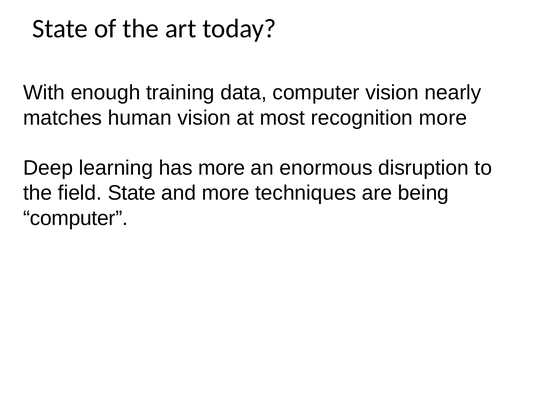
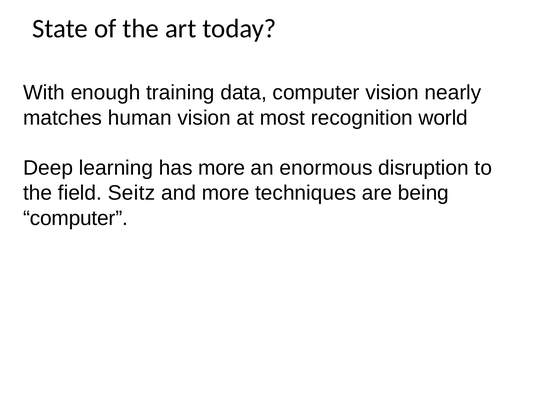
recognition more: more -> world
field State: State -> Seitz
